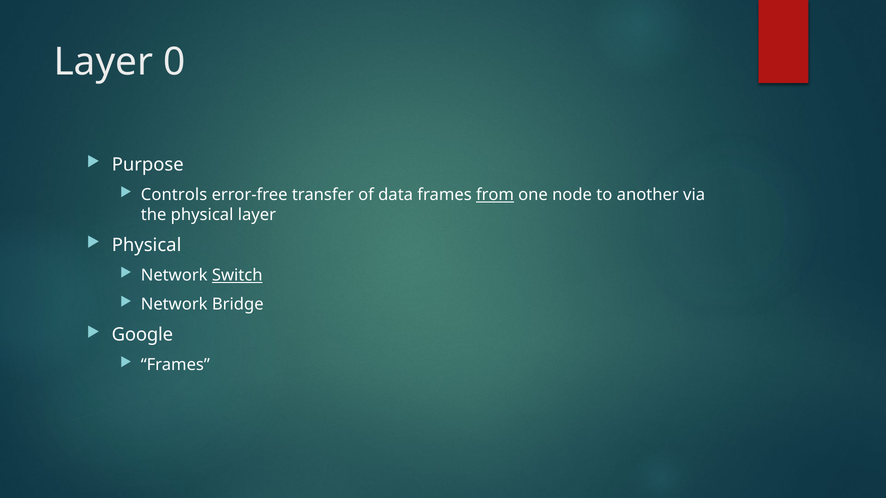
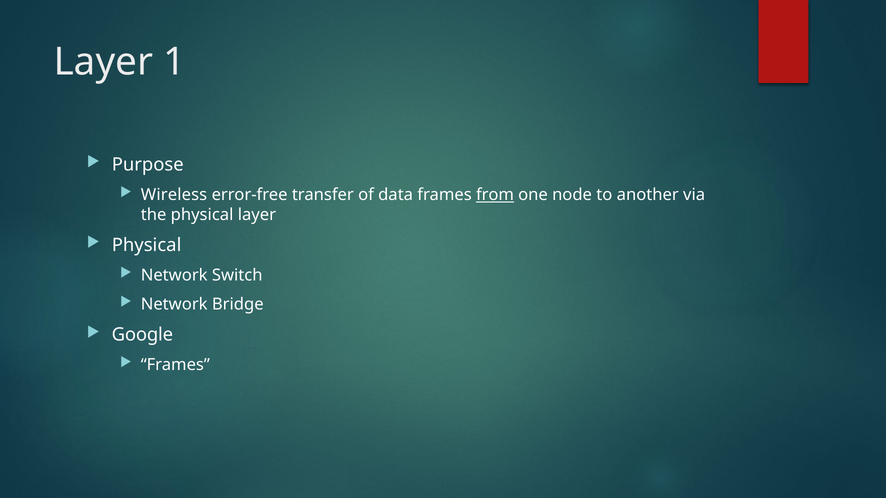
0: 0 -> 1
Controls: Controls -> Wireless
Switch underline: present -> none
